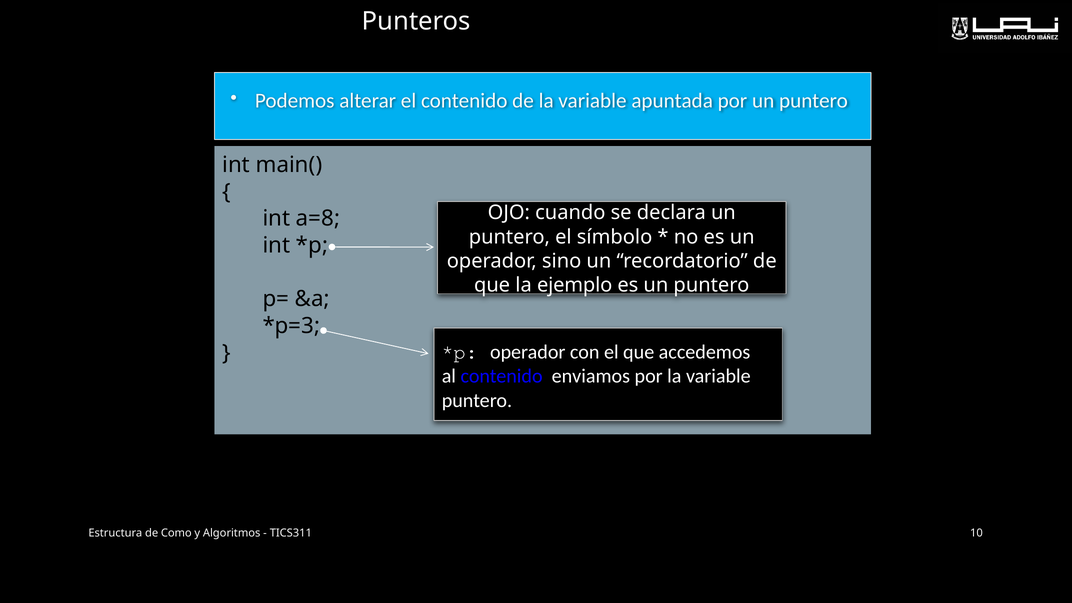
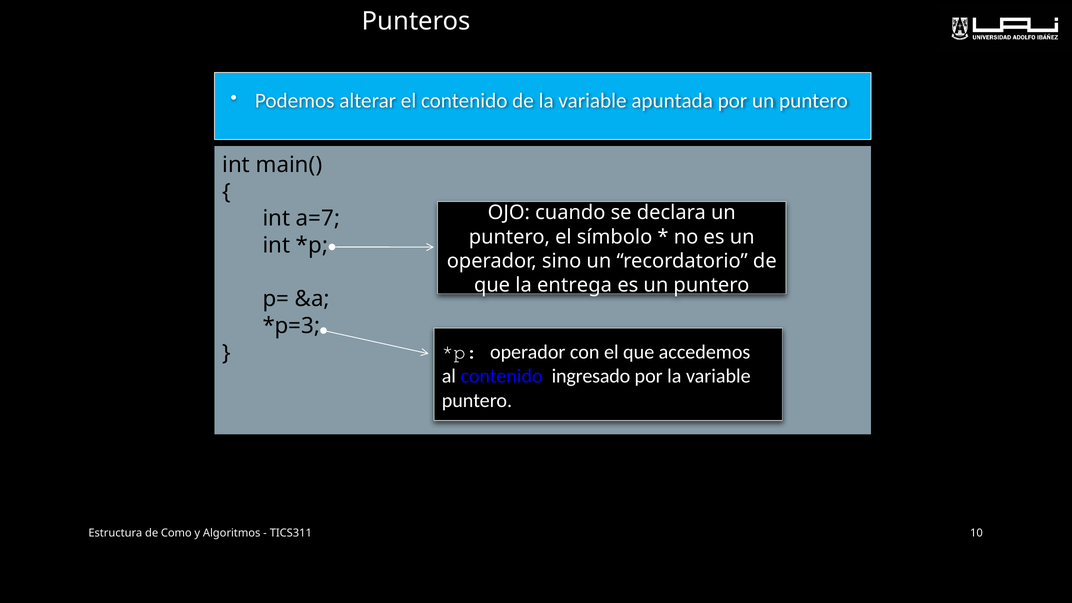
a=8: a=8 -> a=7
ejemplo: ejemplo -> entrega
enviamos: enviamos -> ingresado
